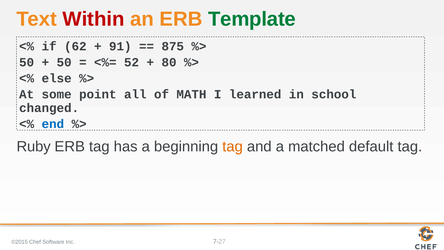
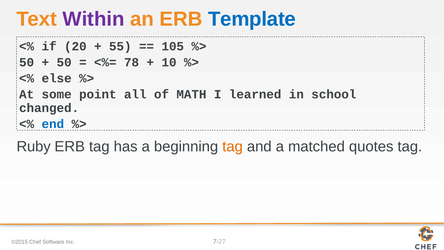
Within colour: red -> purple
Template colour: green -> blue
62: 62 -> 20
91: 91 -> 55
875: 875 -> 105
52: 52 -> 78
80: 80 -> 10
default: default -> quotes
